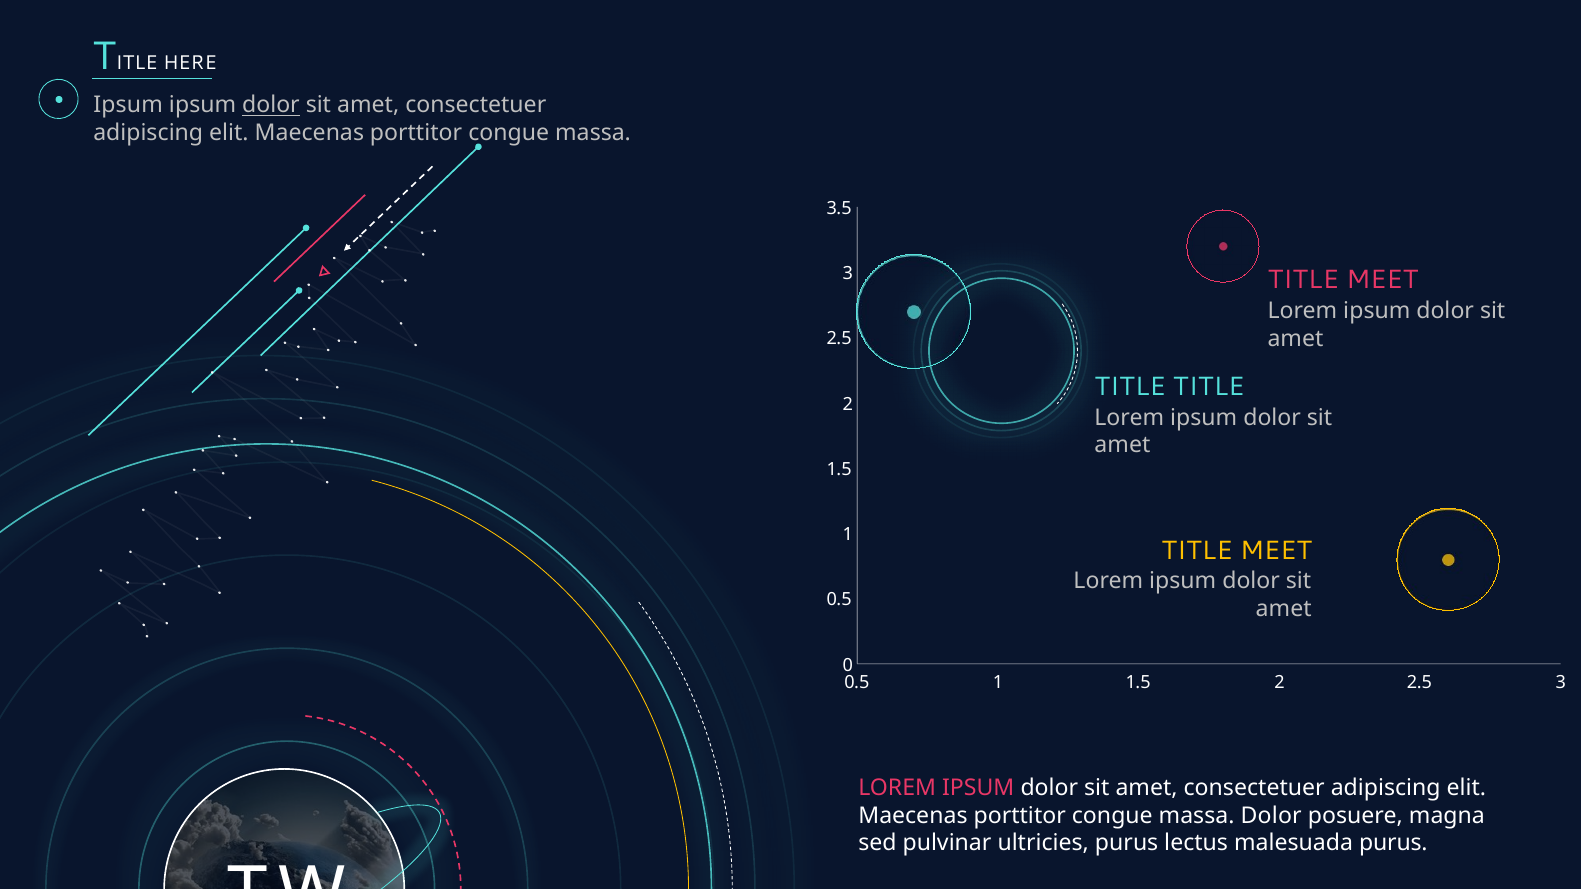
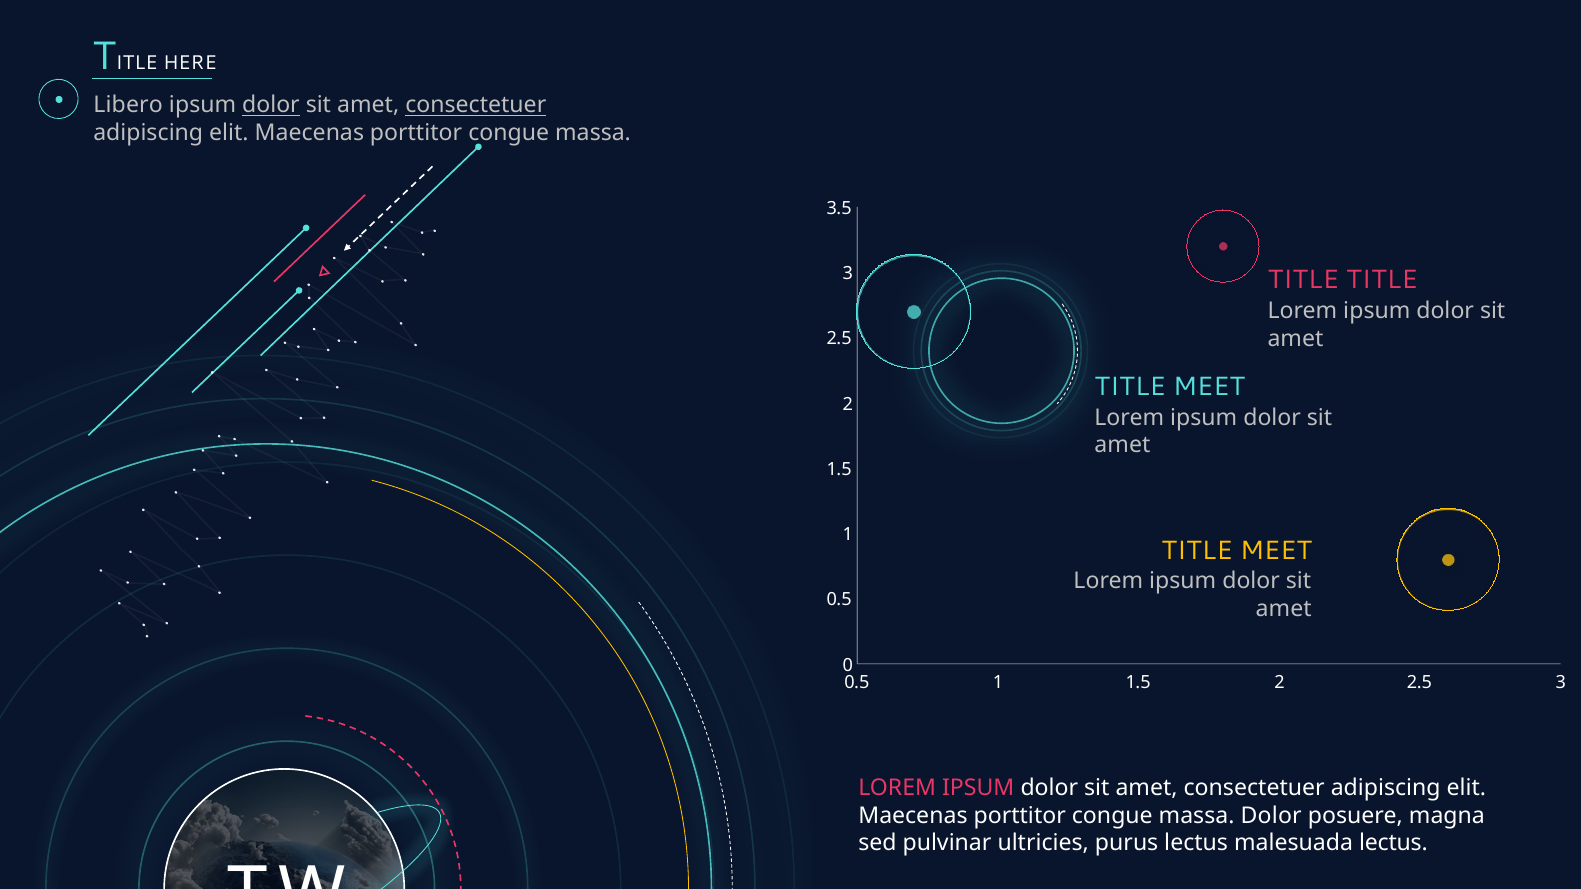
Ipsum at (128, 105): Ipsum -> Libero
consectetuer at (476, 105) underline: none -> present
MEET at (1382, 280): MEET -> TITLE
TITLE at (1209, 387): TITLE -> MEET
malesuada purus: purus -> lectus
